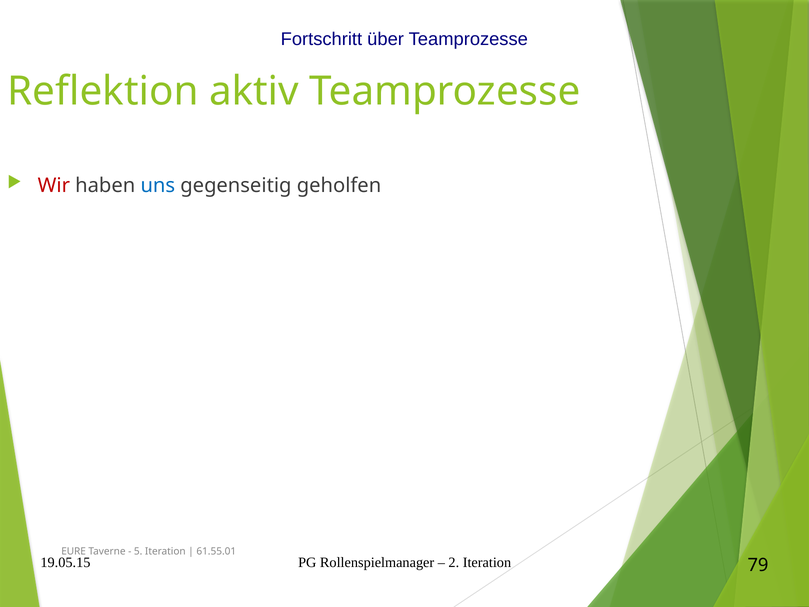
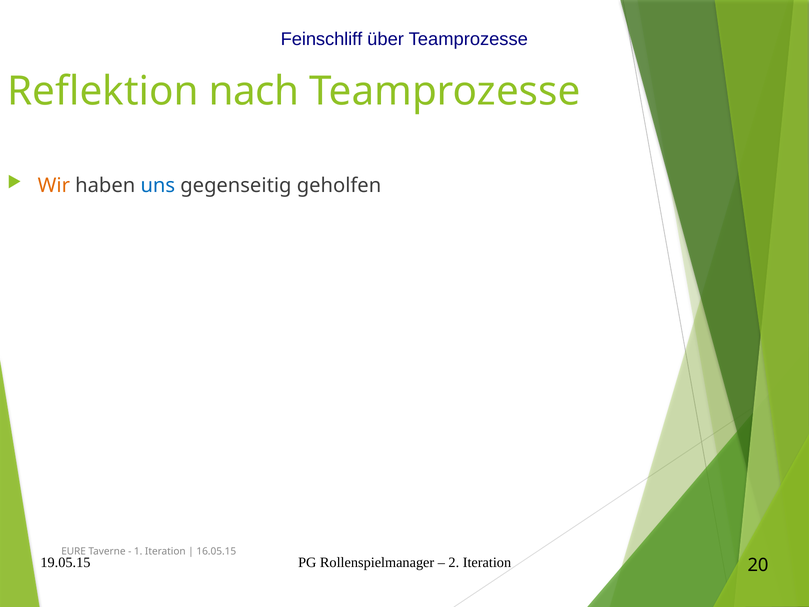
Fortschritt: Fortschritt -> Feinschliff
aktiv: aktiv -> nach
Wir colour: red -> orange
5: 5 -> 1
61.55.01: 61.55.01 -> 16.05.15
79: 79 -> 20
